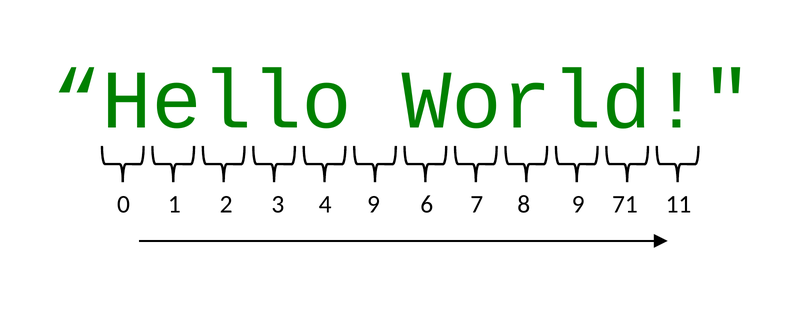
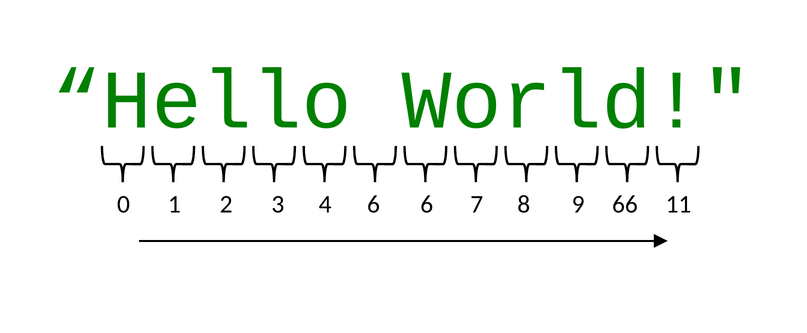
4 9: 9 -> 6
71: 71 -> 66
